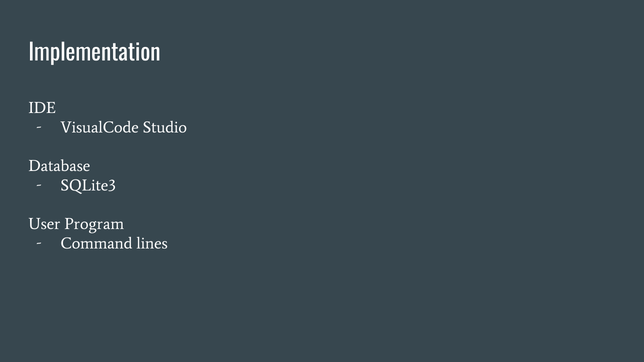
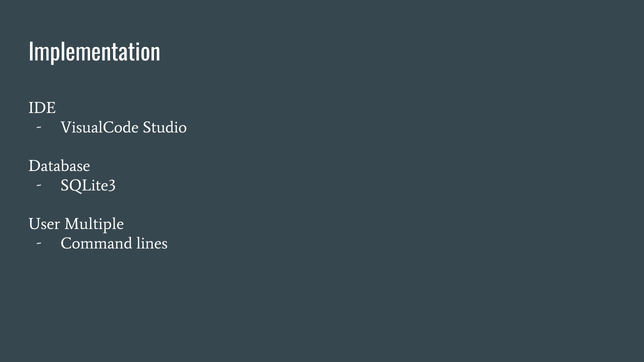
Program: Program -> Multiple
